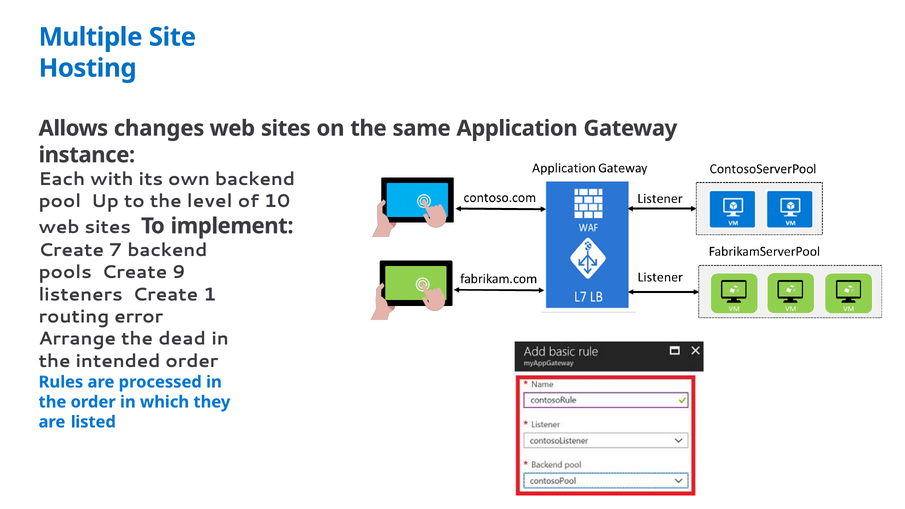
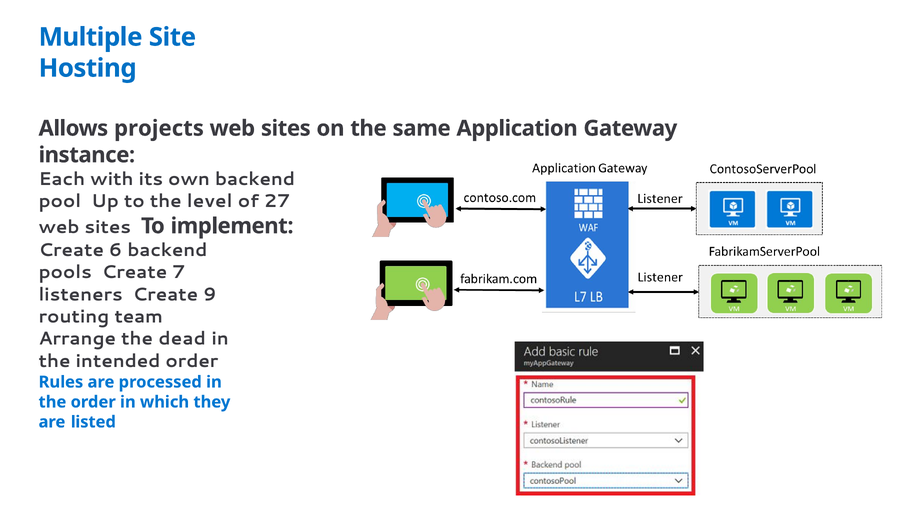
changes: changes -> projects
10: 10 -> 27
7: 7 -> 6
9: 9 -> 7
1: 1 -> 9
error: error -> team
